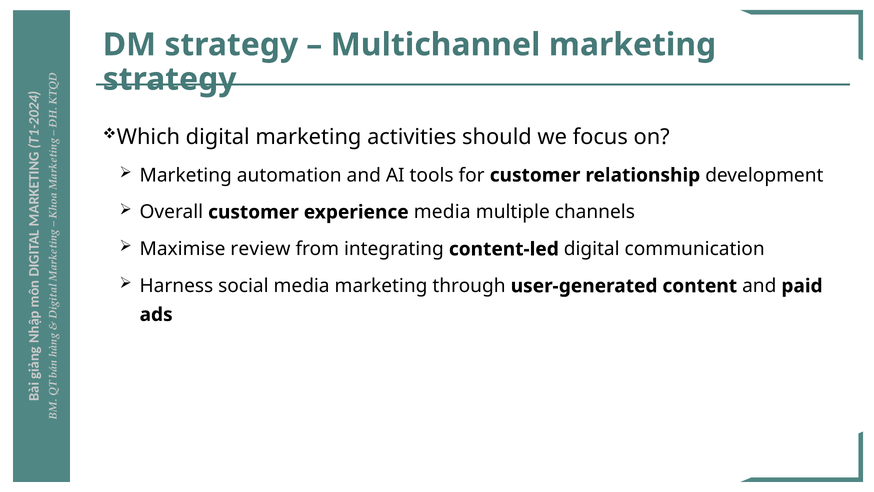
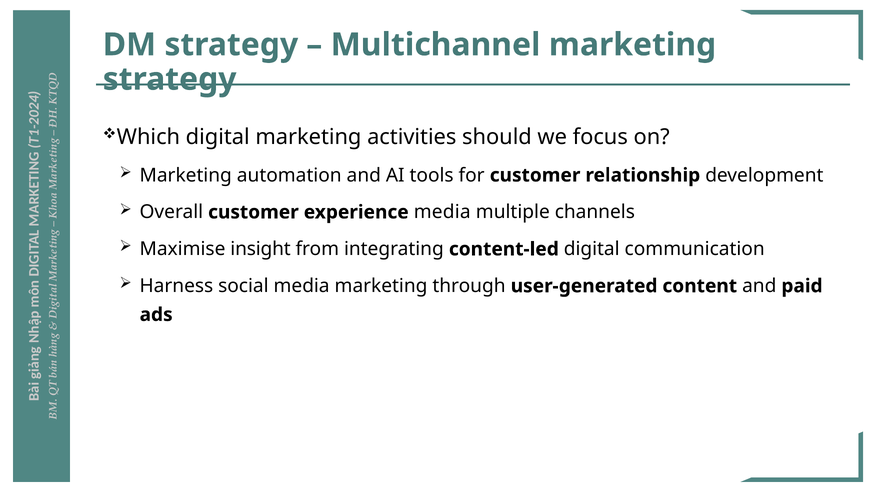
review: review -> insight
